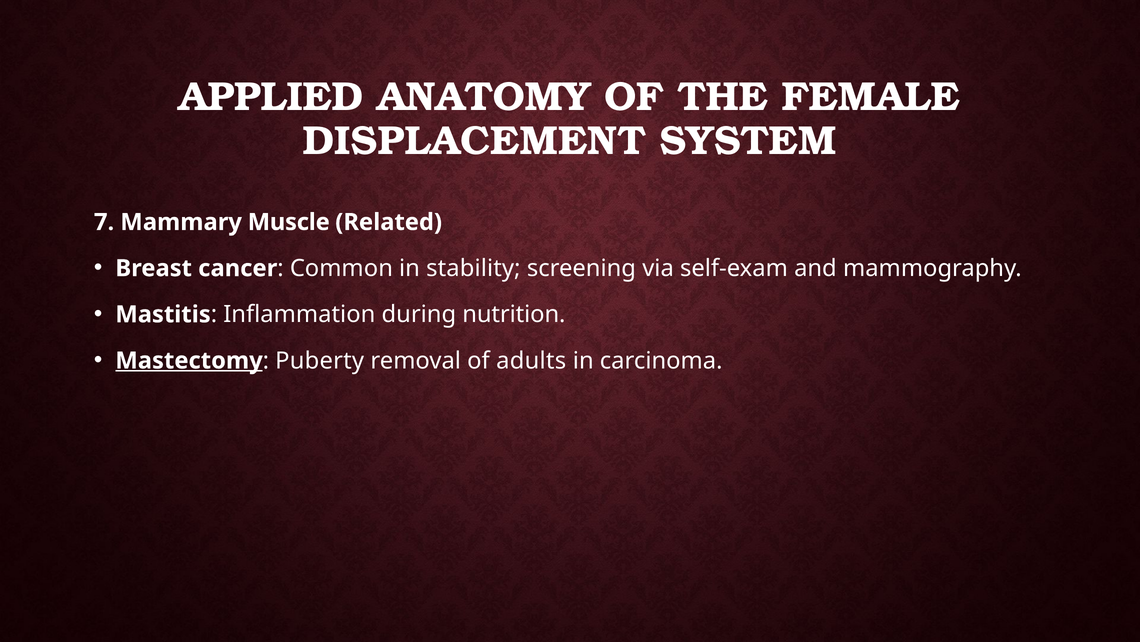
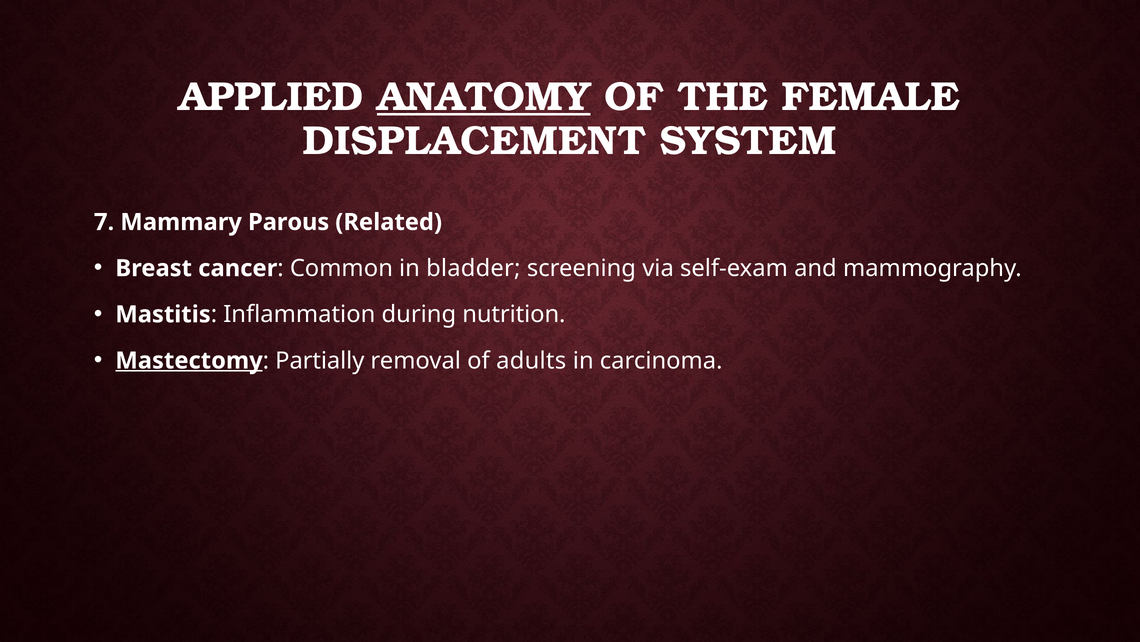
ANATOMY underline: none -> present
Muscle: Muscle -> Parous
stability: stability -> bladder
Puberty: Puberty -> Partially
